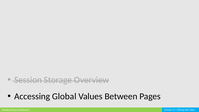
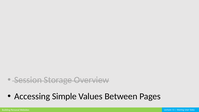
Global: Global -> Simple
